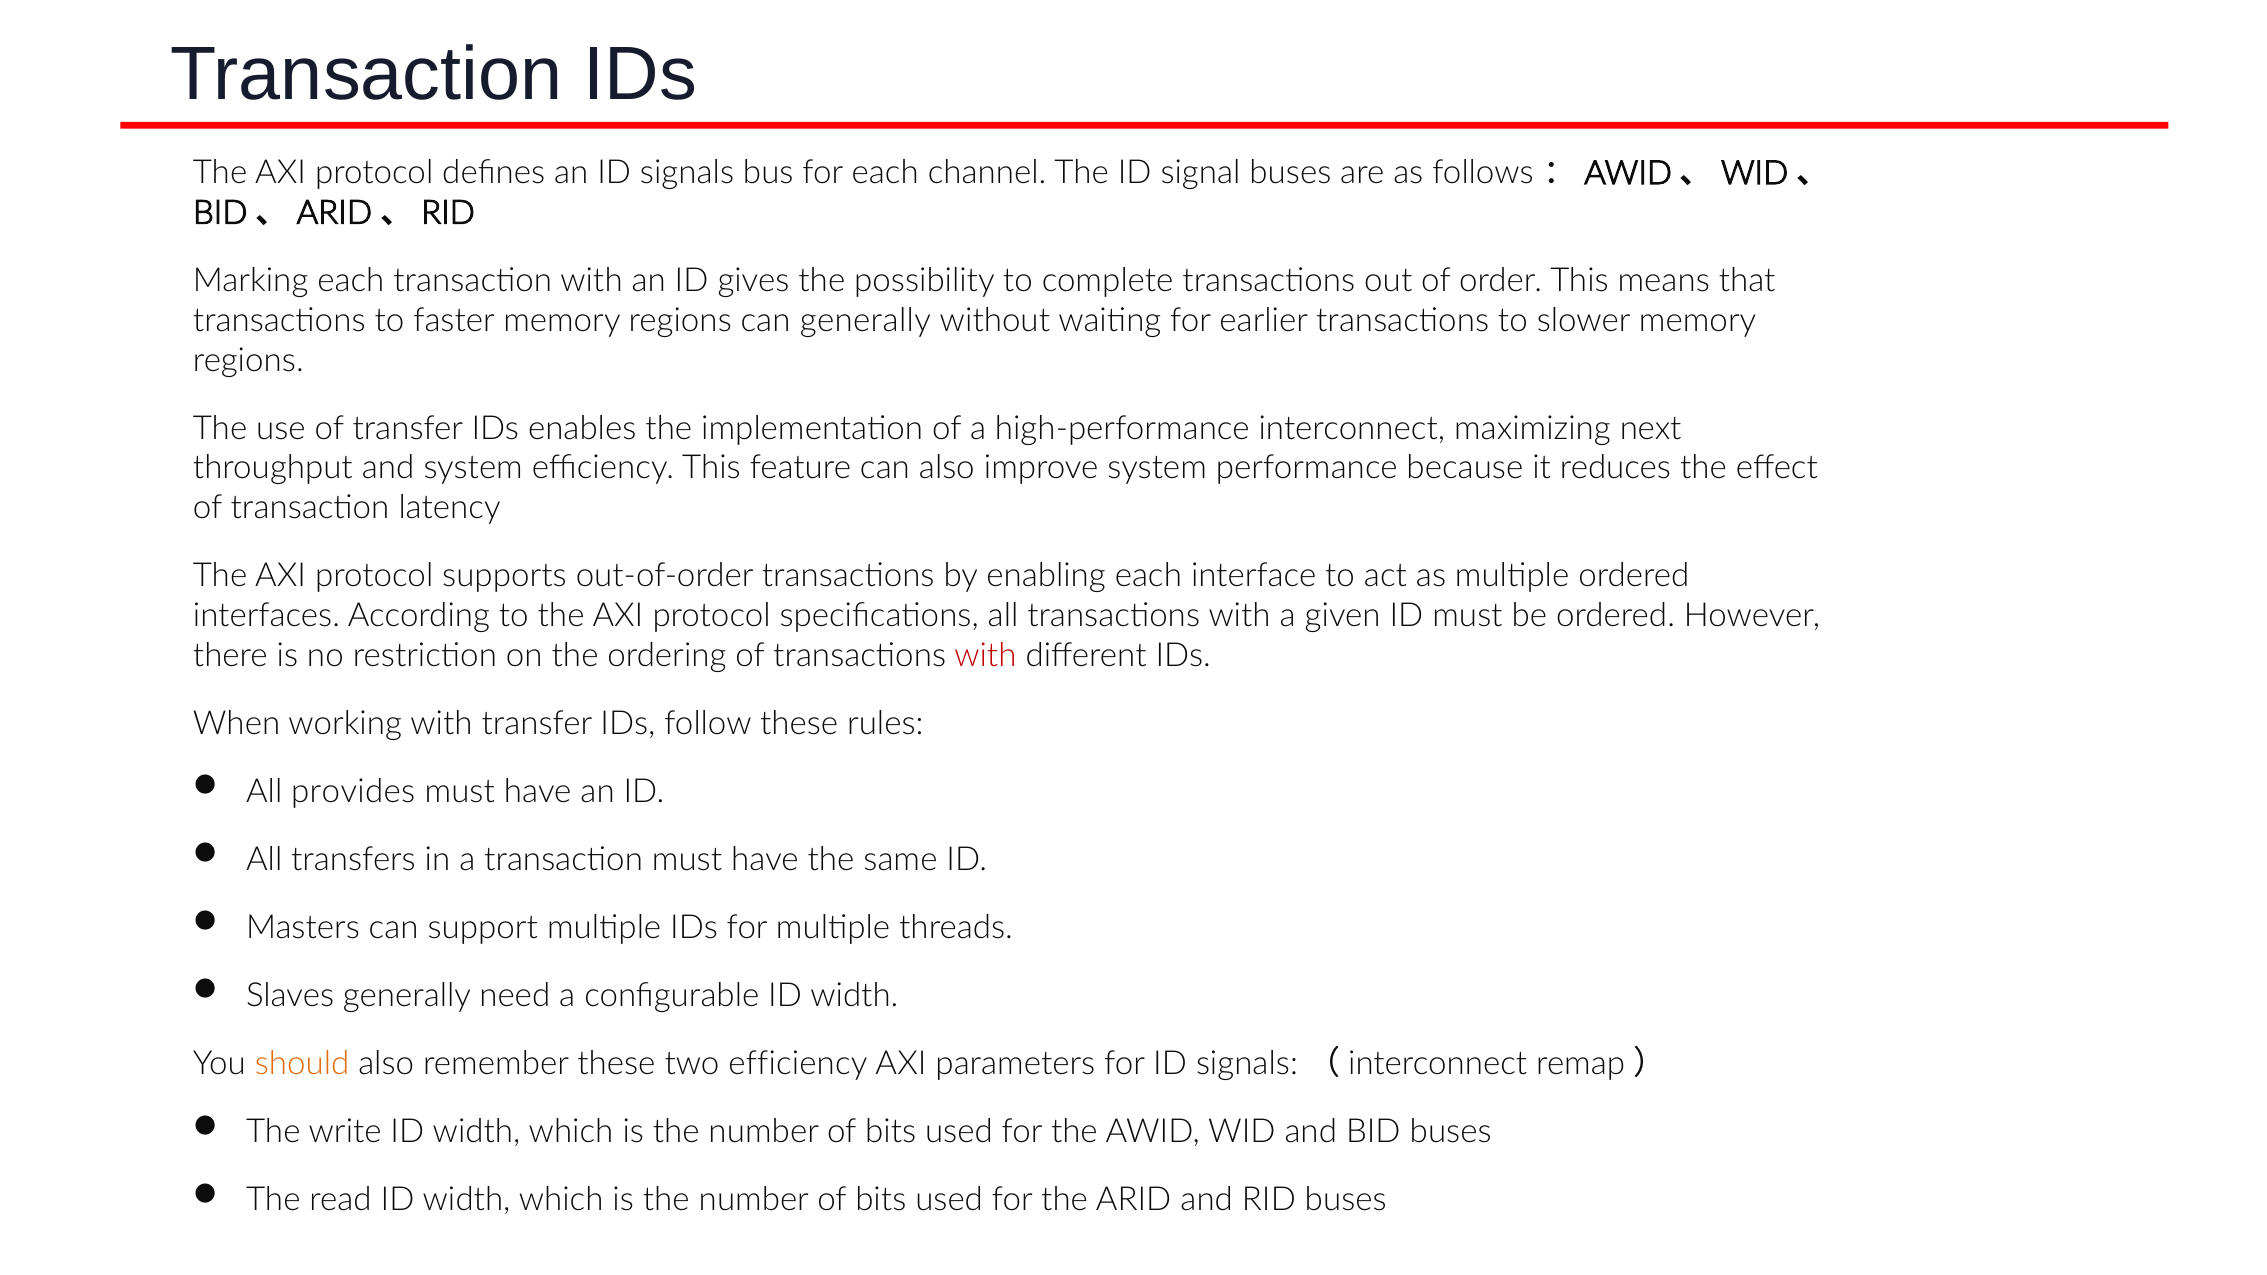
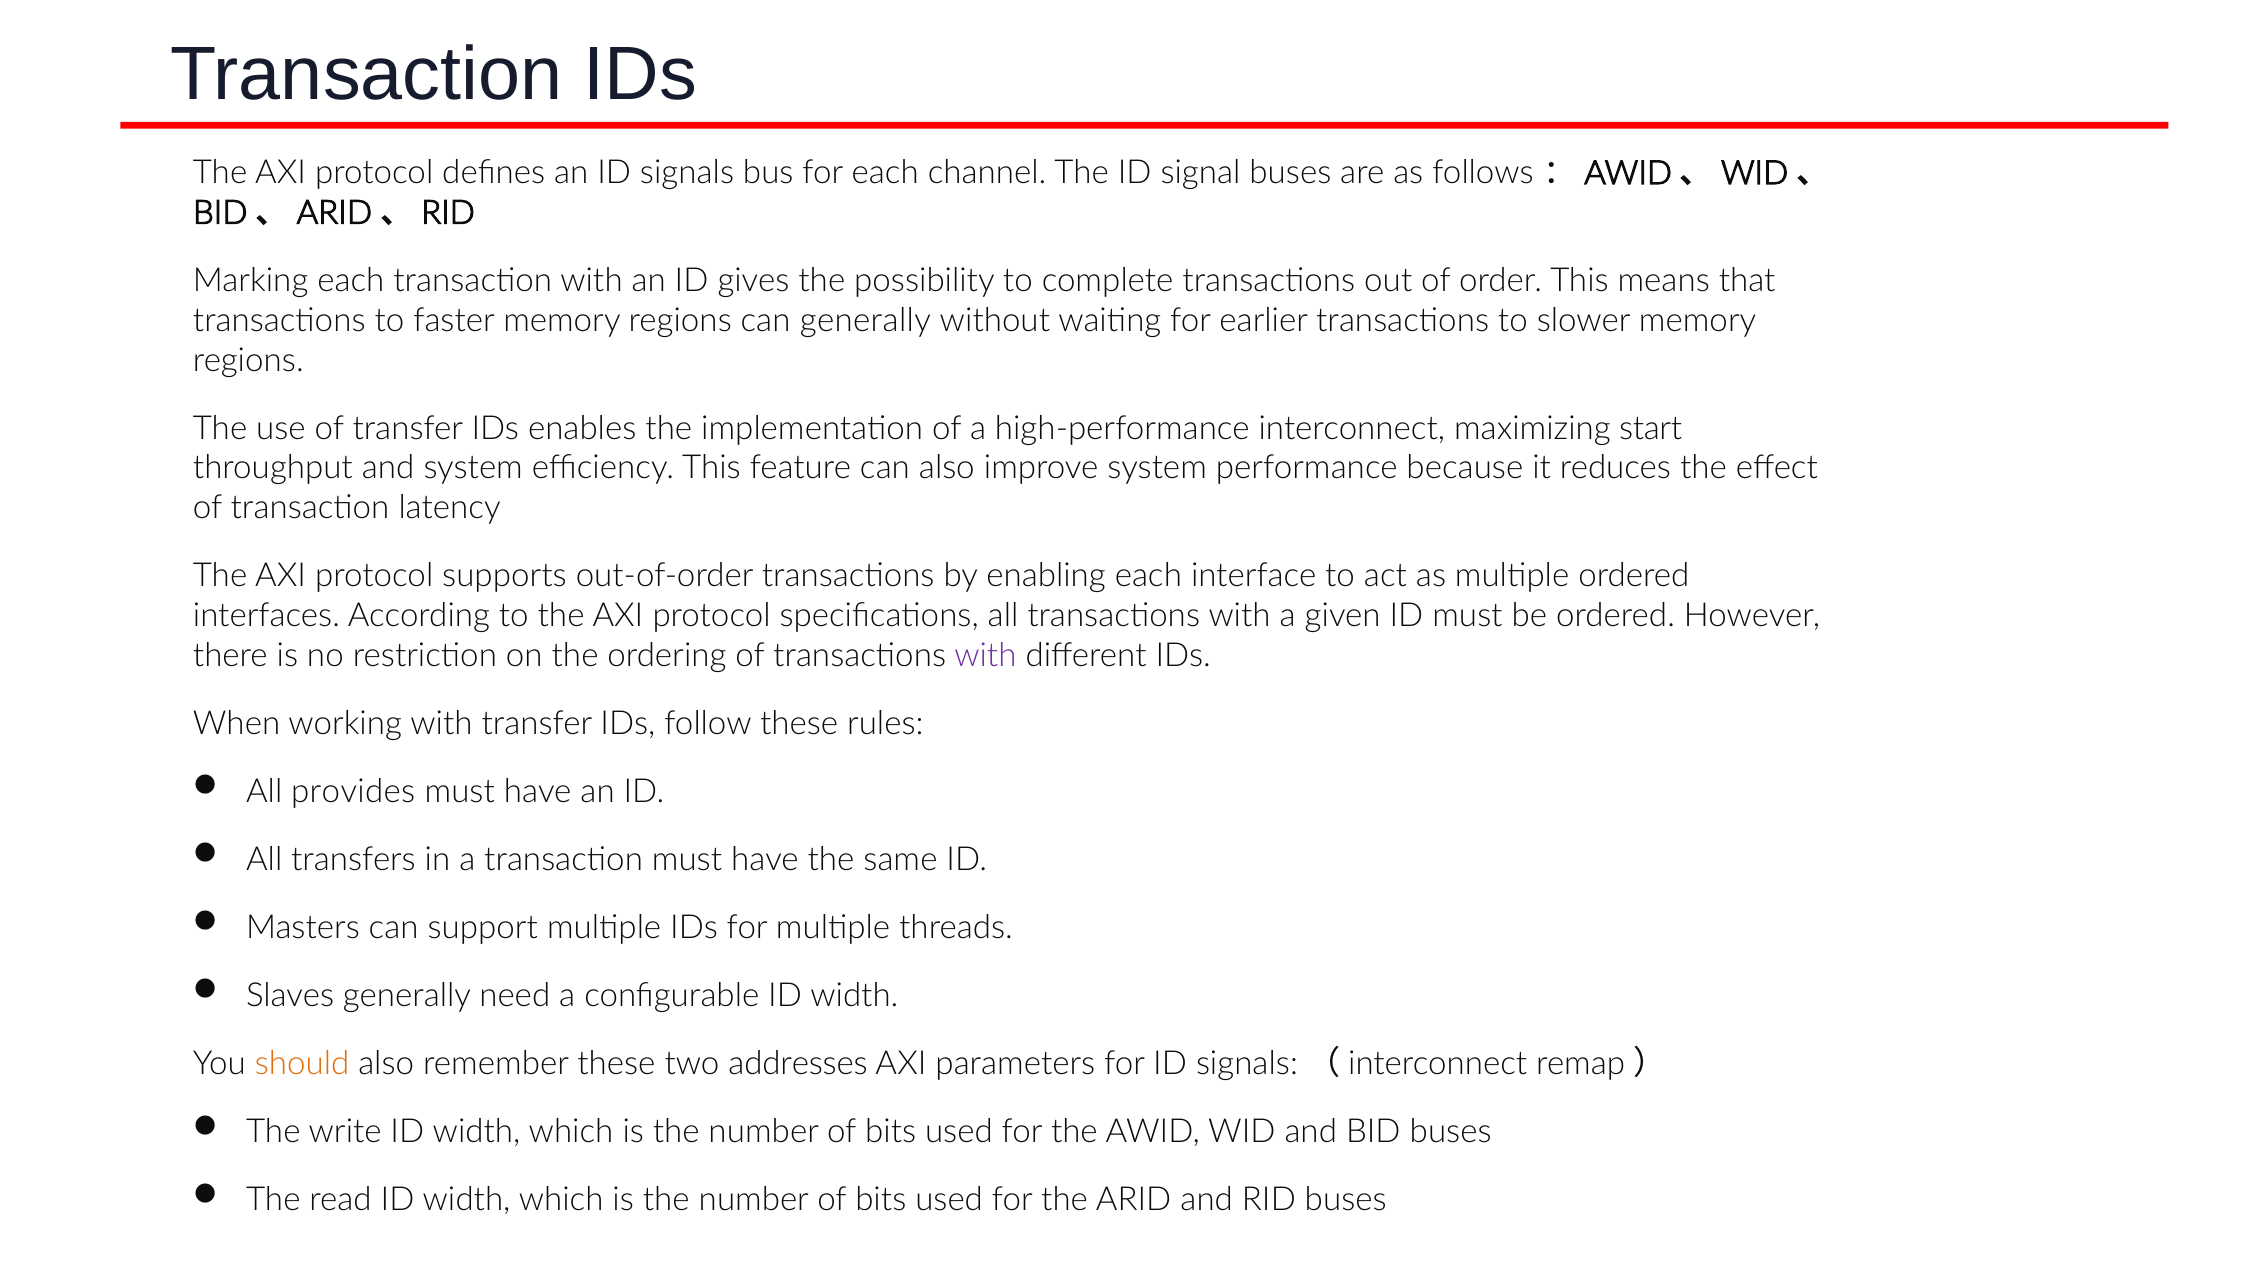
next: next -> start
with at (985, 655) colour: red -> purple
two efficiency: efficiency -> addresses
